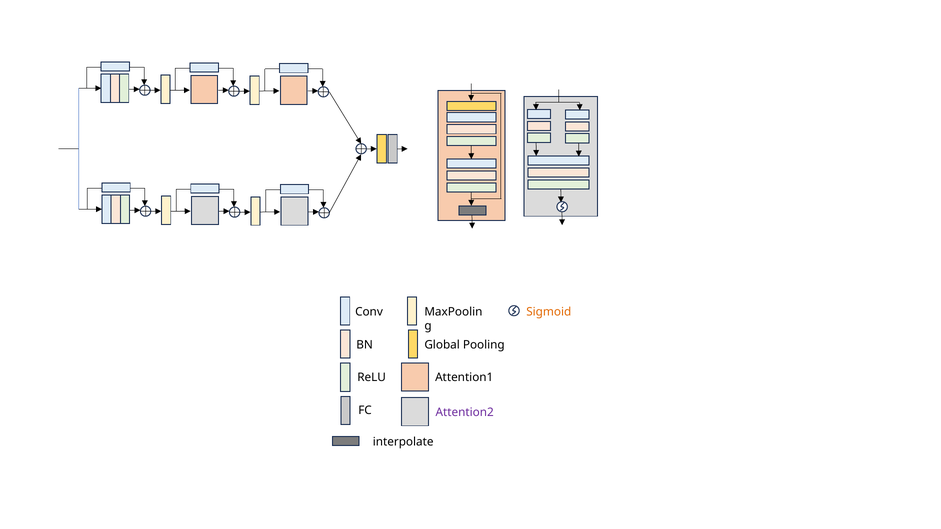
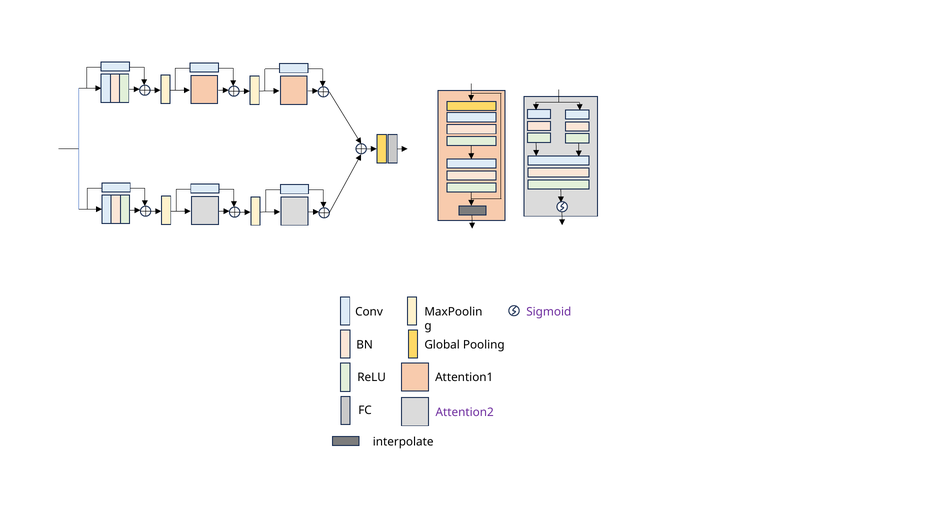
Sigmoid colour: orange -> purple
